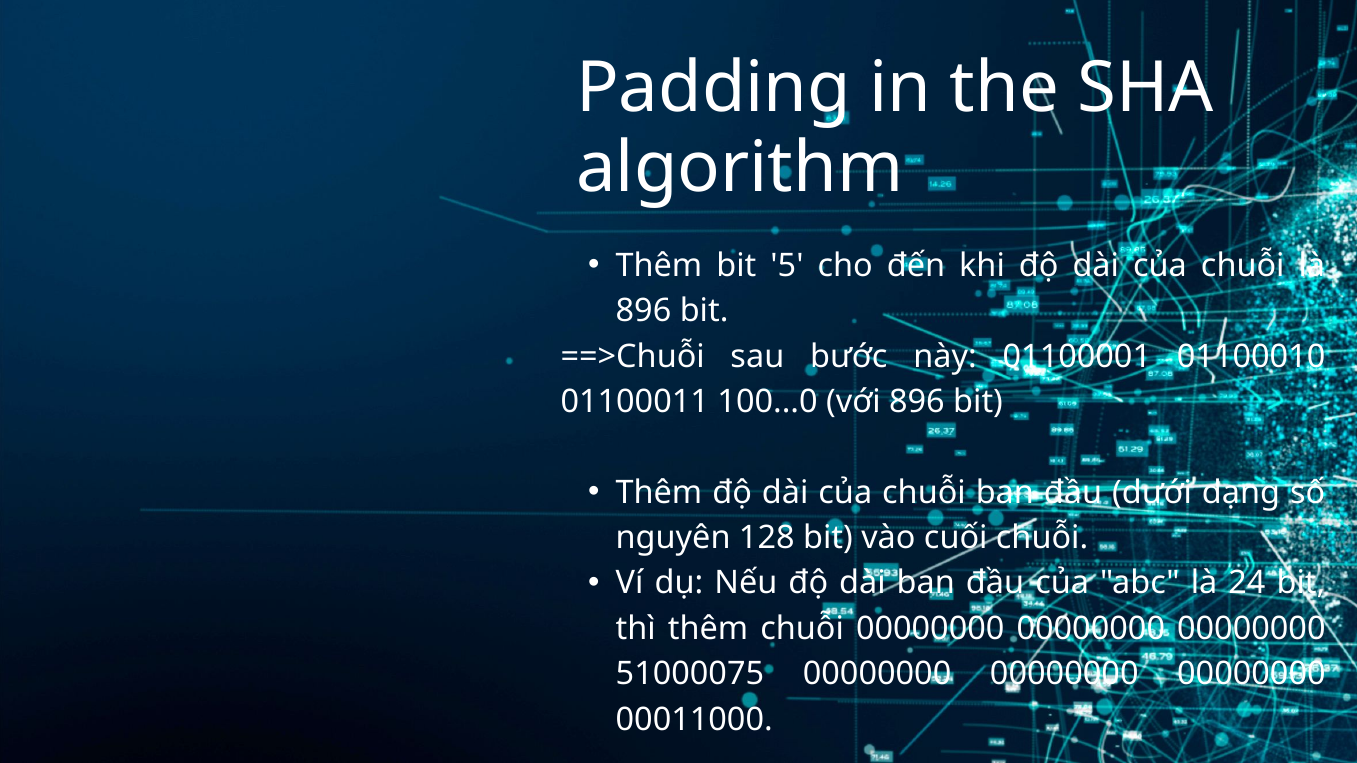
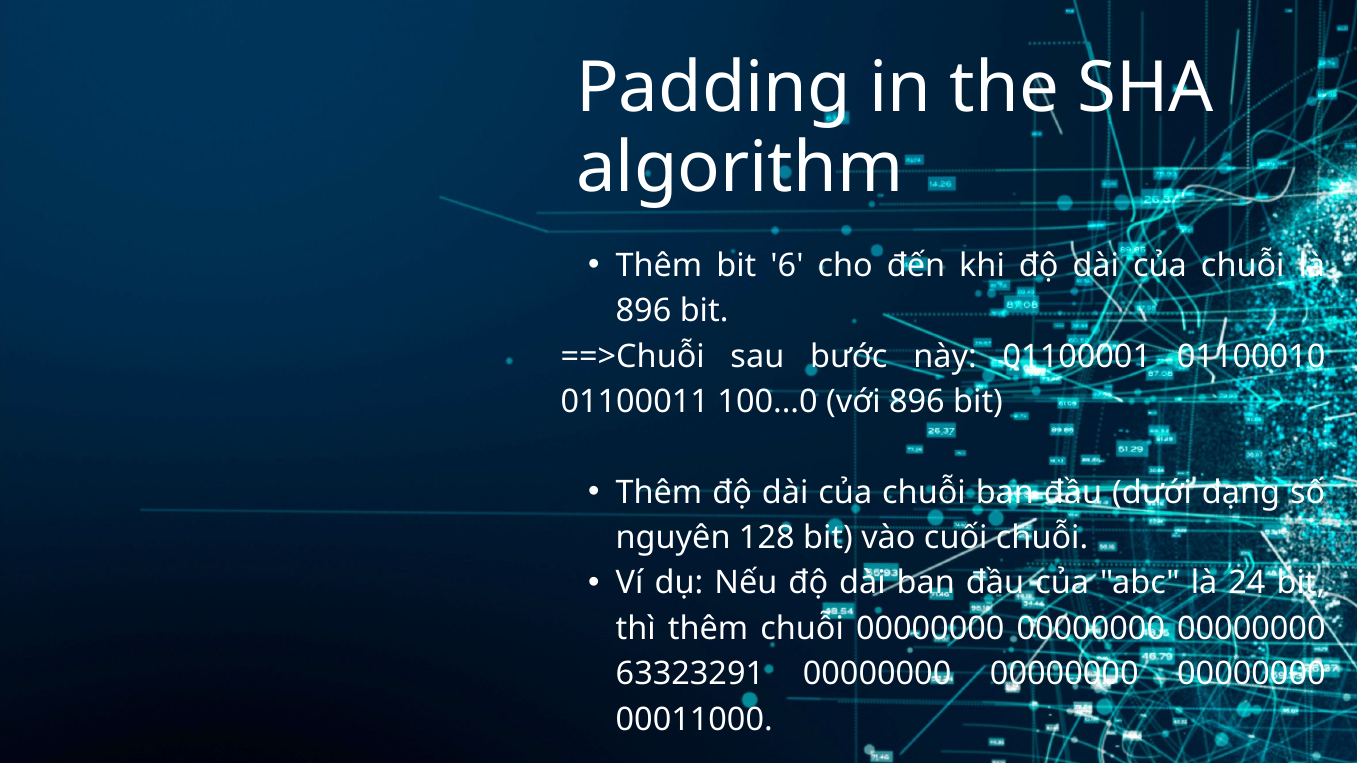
5: 5 -> 6
51000075: 51000075 -> 63323291
